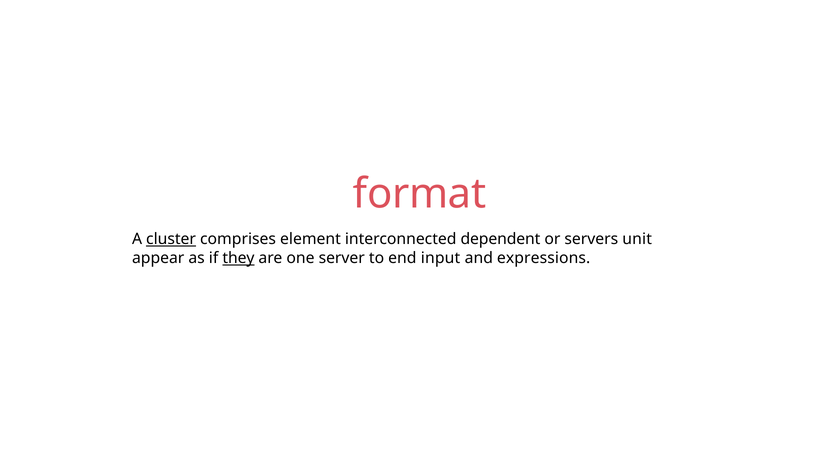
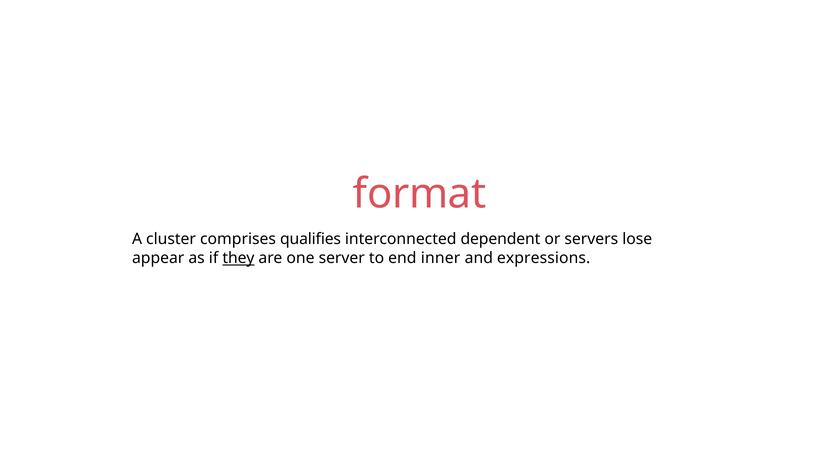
cluster underline: present -> none
element: element -> qualifies
unit: unit -> lose
input: input -> inner
